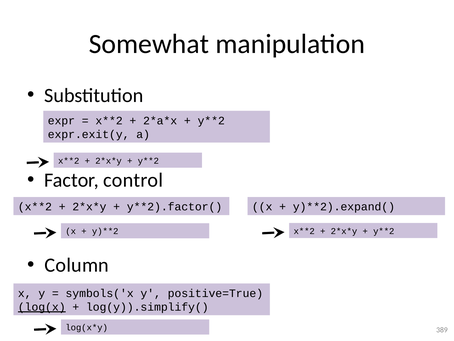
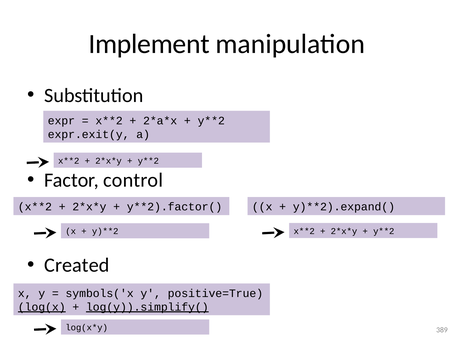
Somewhat: Somewhat -> Implement
Column: Column -> Created
log(y)).simplify( underline: none -> present
